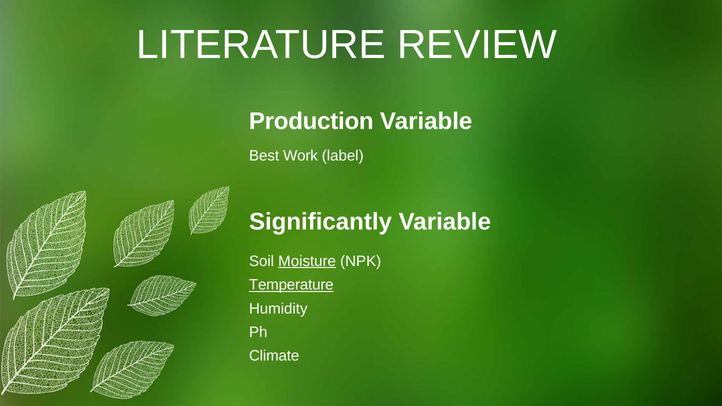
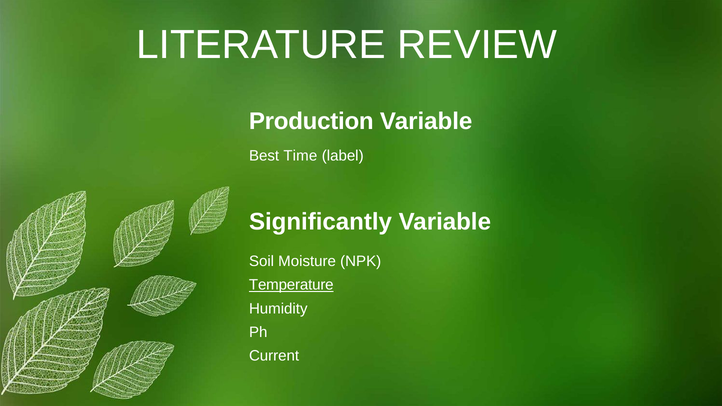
Work: Work -> Time
Moisture underline: present -> none
Climate: Climate -> Current
